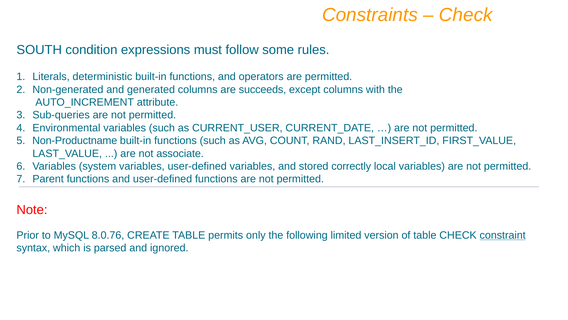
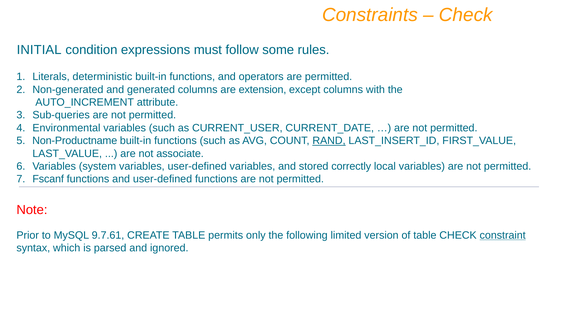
SOUTH: SOUTH -> INITIAL
succeeds: succeeds -> extension
RAND underline: none -> present
Parent: Parent -> Fscanf
8.0.76: 8.0.76 -> 9.7.61
